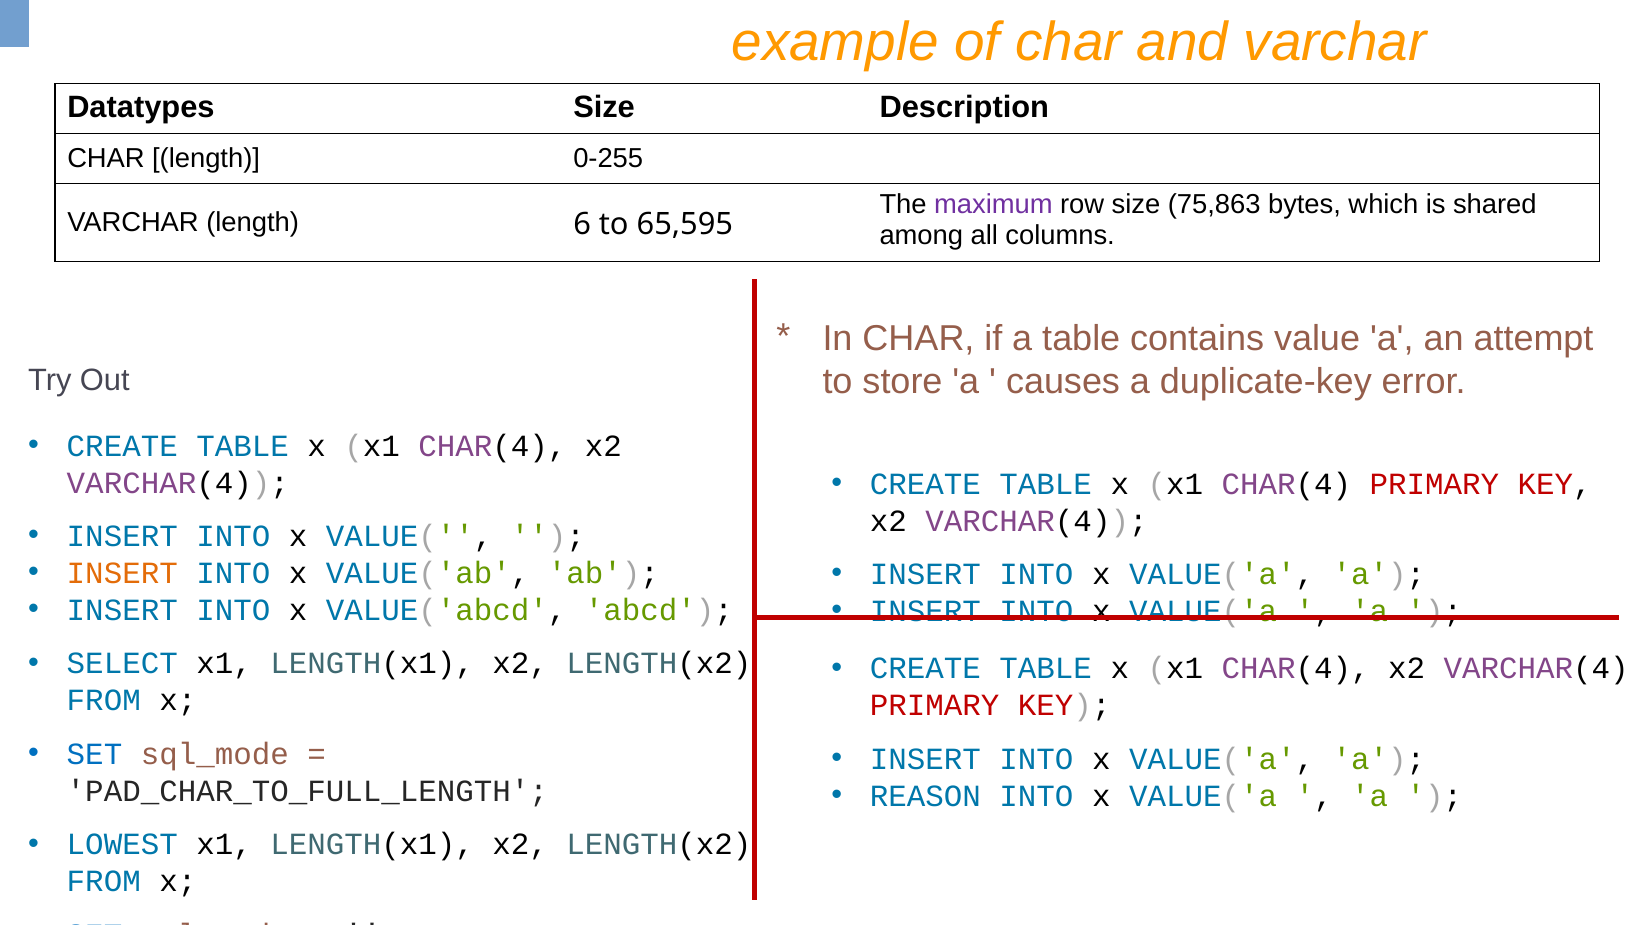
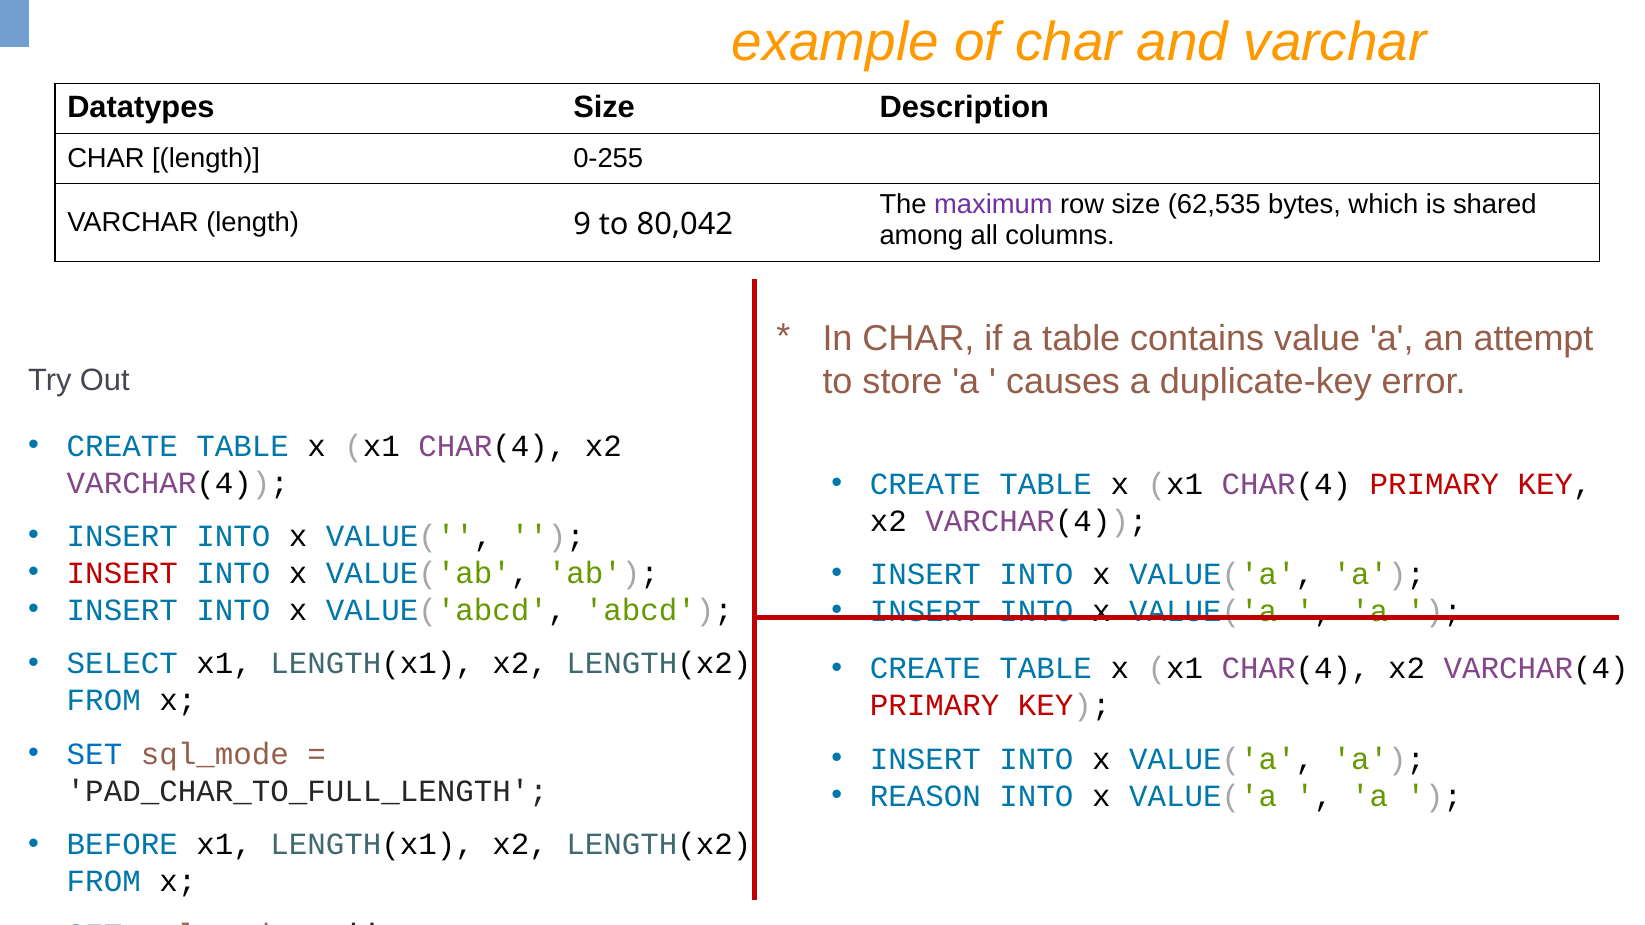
75,863: 75,863 -> 62,535
6: 6 -> 9
65,595: 65,595 -> 80,042
INSERT at (122, 574) colour: orange -> red
LOWEST: LOWEST -> BEFORE
